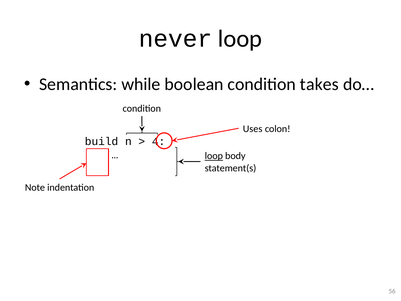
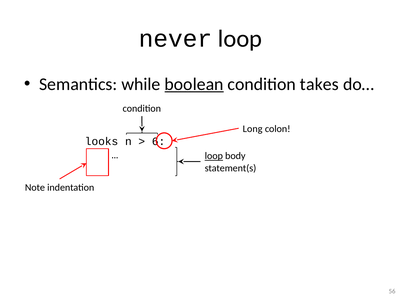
boolean underline: none -> present
Uses: Uses -> Long
build: build -> looks
4: 4 -> 6
